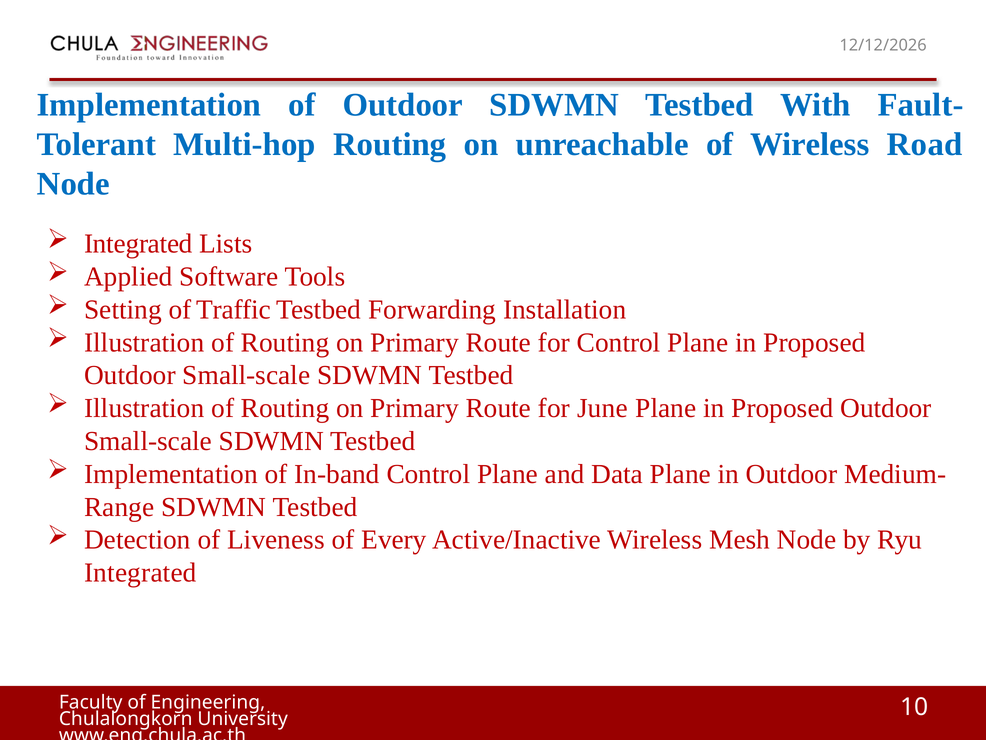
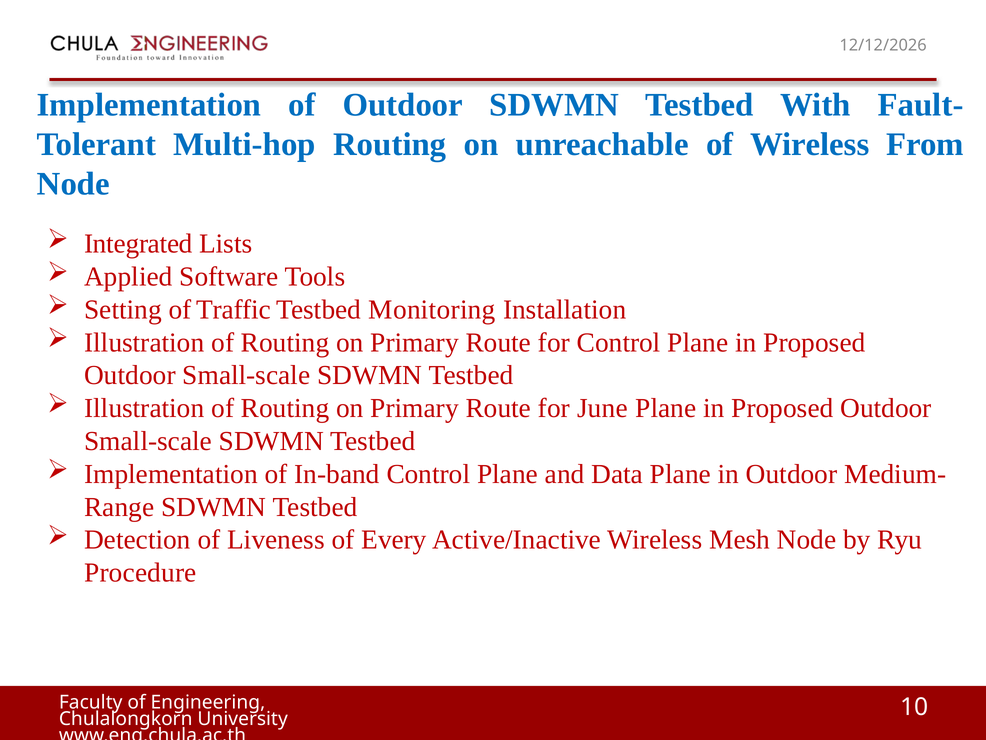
Road: Road -> From
Forwarding: Forwarding -> Monitoring
Integrated at (140, 572): Integrated -> Procedure
